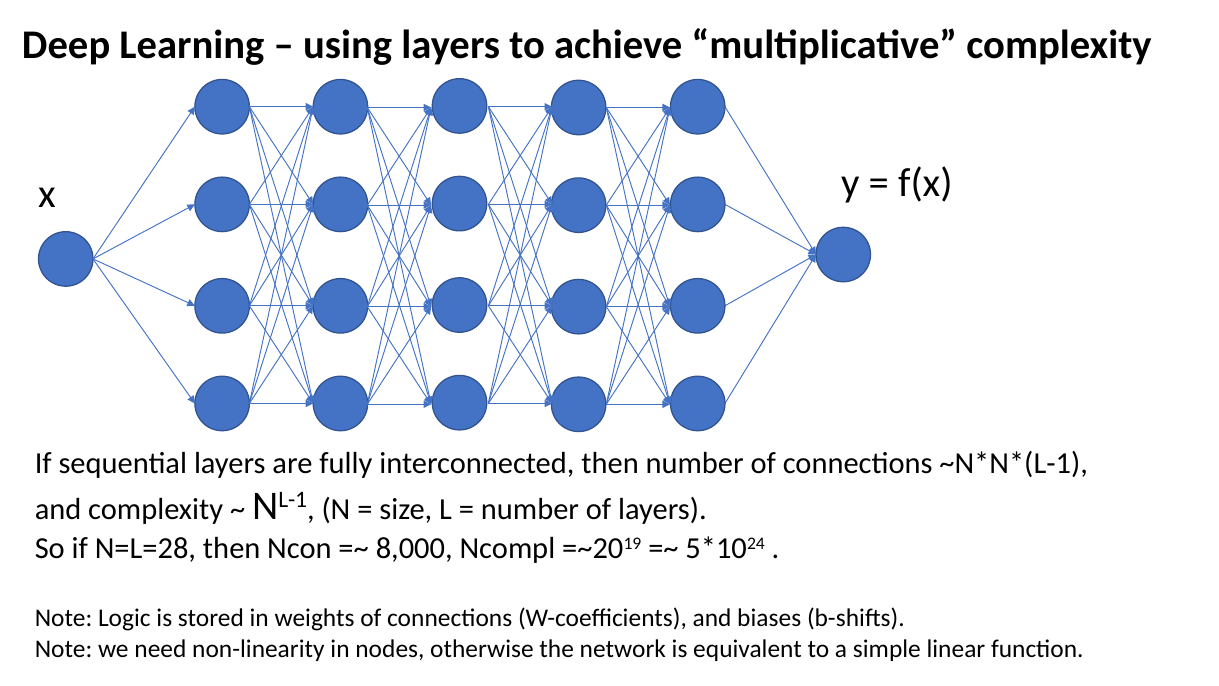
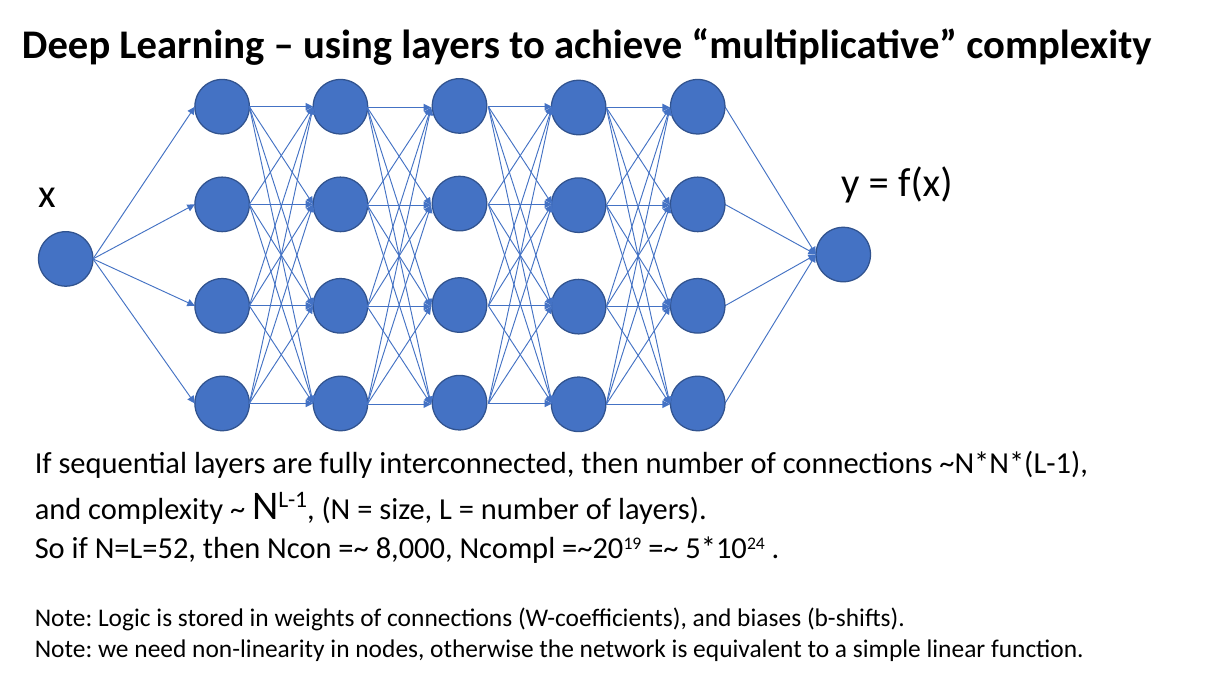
N=L=28: N=L=28 -> N=L=52
